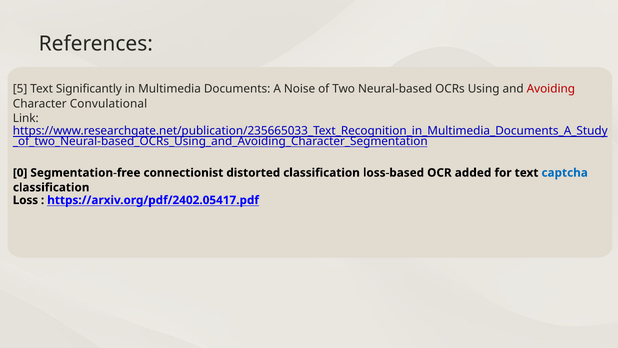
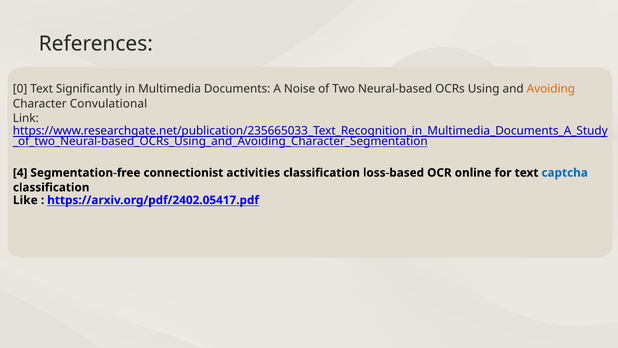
5: 5 -> 0
Avoiding colour: red -> orange
0: 0 -> 4
distorted: distorted -> activities
added: added -> online
Loss: Loss -> Like
